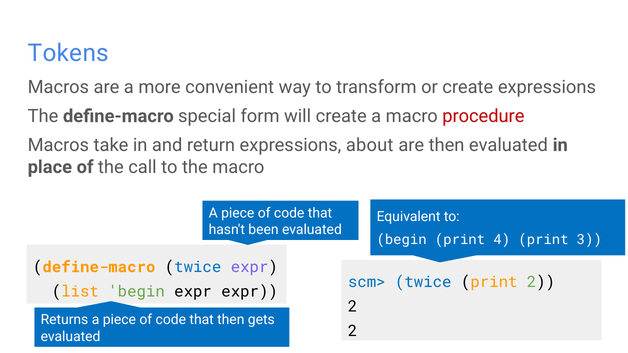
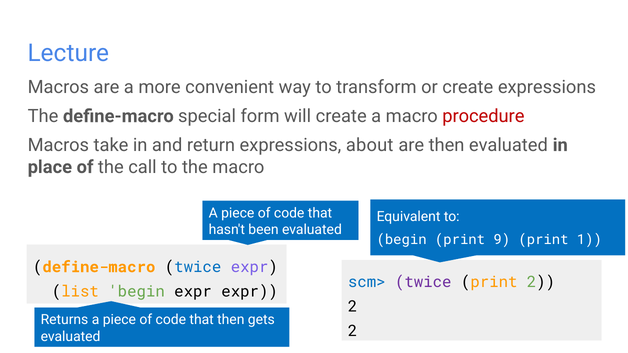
Tokens: Tokens -> Lecture
4: 4 -> 9
3: 3 -> 1
twice at (423, 283) colour: blue -> purple
